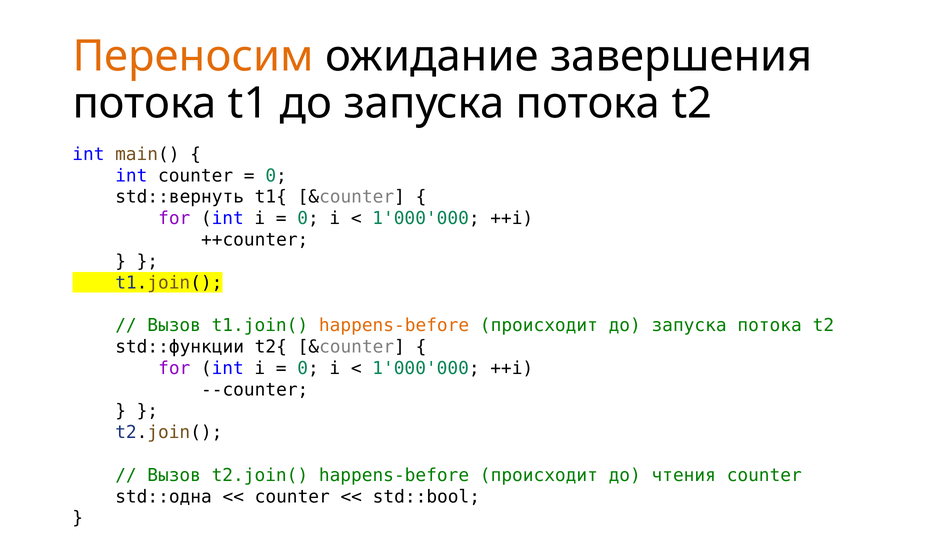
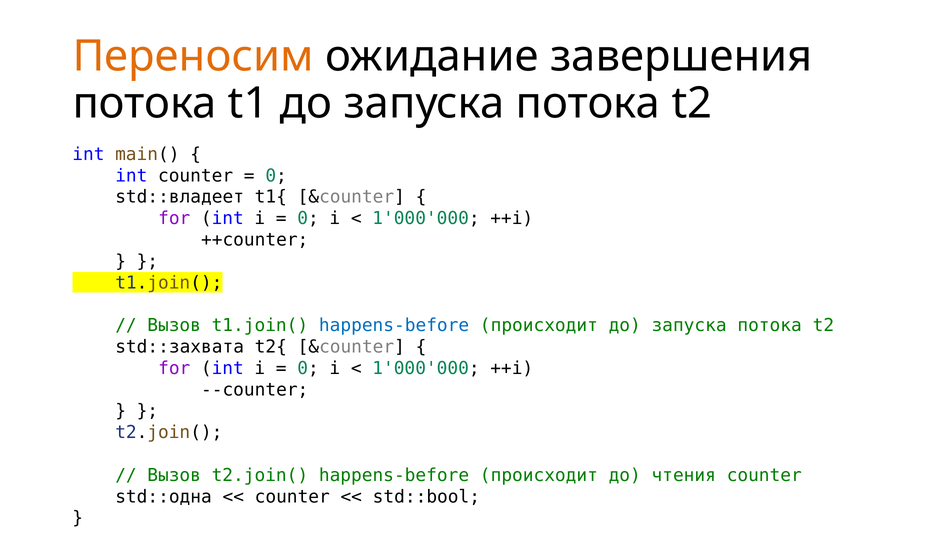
std::вернуть: std::вернуть -> std::владеет
happens-before at (394, 325) colour: orange -> blue
std::функции: std::функции -> std::захвата
